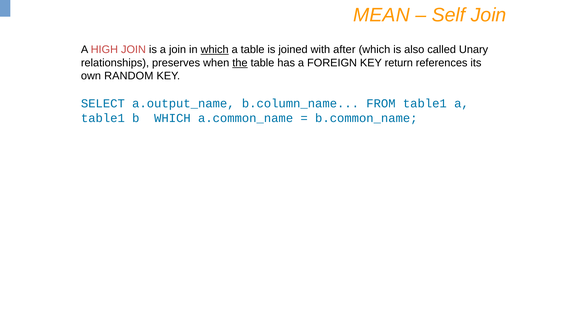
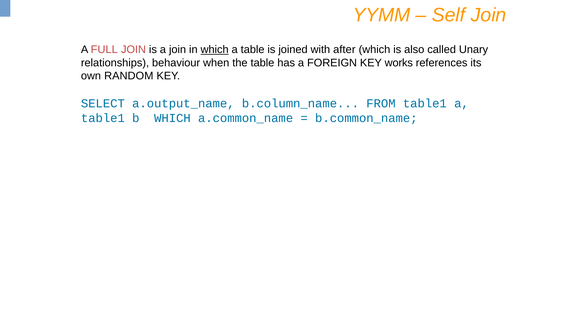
MEAN: MEAN -> YYMM
HIGH: HIGH -> FULL
preserves: preserves -> behaviour
the underline: present -> none
return: return -> works
